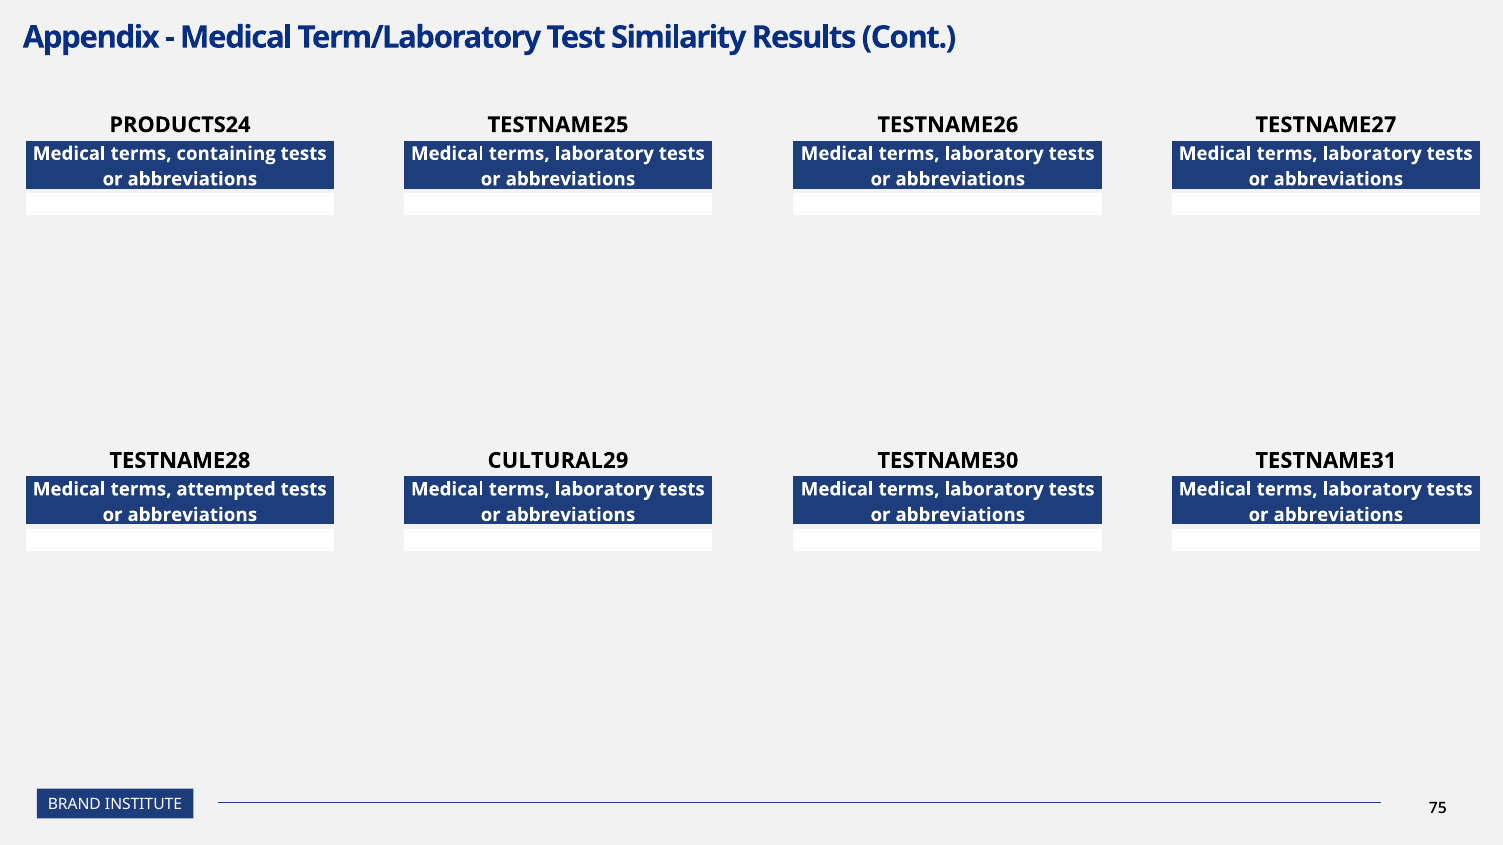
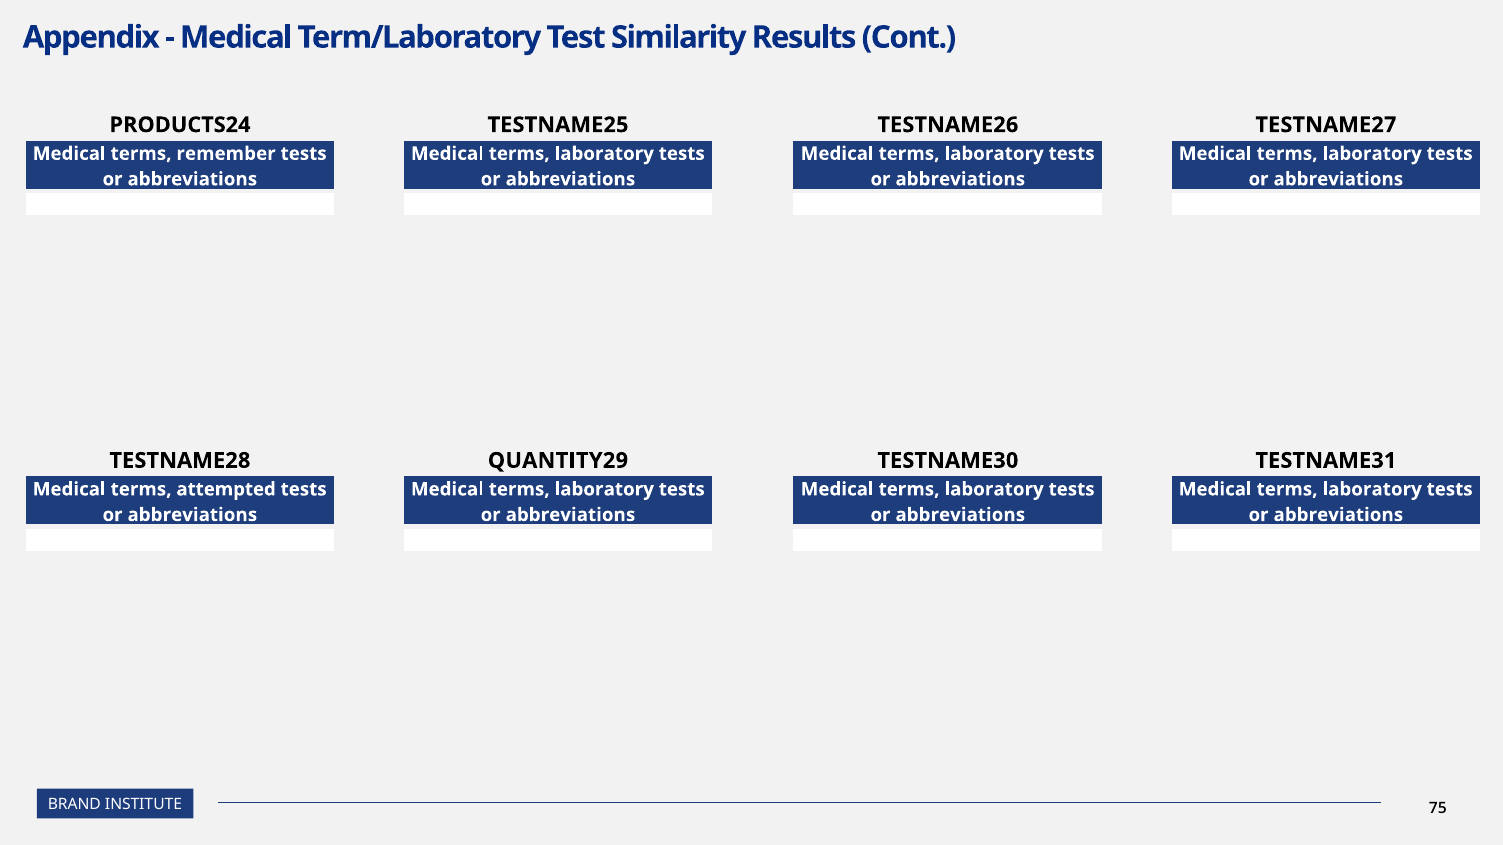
containing: containing -> remember
CULTURAL29: CULTURAL29 -> QUANTITY29
